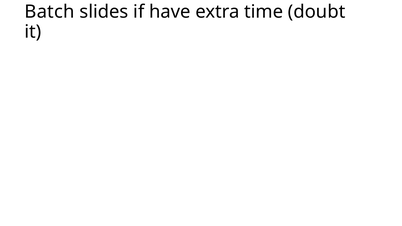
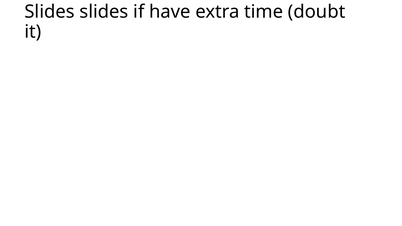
Batch at (50, 12): Batch -> Slides
